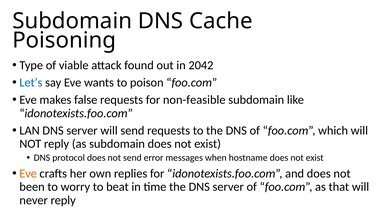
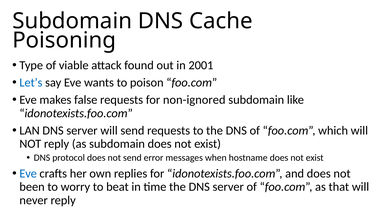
2042: 2042 -> 2001
non-feasible: non-feasible -> non-ignored
Eve at (28, 173) colour: orange -> blue
